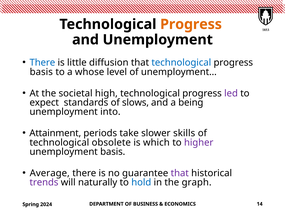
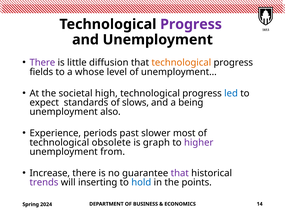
Progress at (191, 24) colour: orange -> purple
There at (42, 63) colour: blue -> purple
technological at (181, 63) colour: blue -> orange
basis at (41, 72): basis -> fields
led colour: purple -> blue
into: into -> also
Attainment: Attainment -> Experience
take: take -> past
skills: skills -> most
which: which -> graph
unemployment basis: basis -> from
Average: Average -> Increase
naturally: naturally -> inserting
graph: graph -> points
